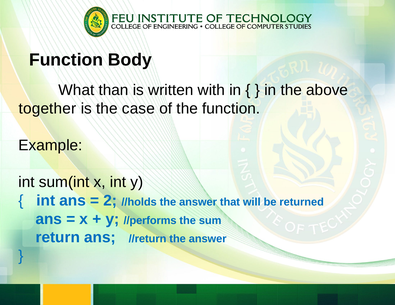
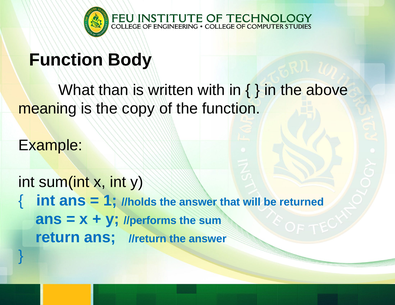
together: together -> meaning
case: case -> copy
2: 2 -> 1
